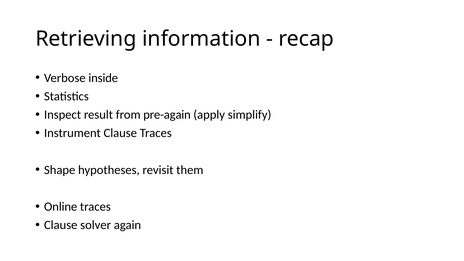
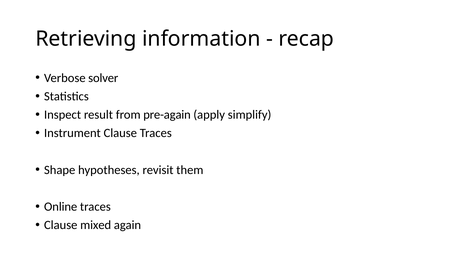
inside: inside -> solver
solver: solver -> mixed
